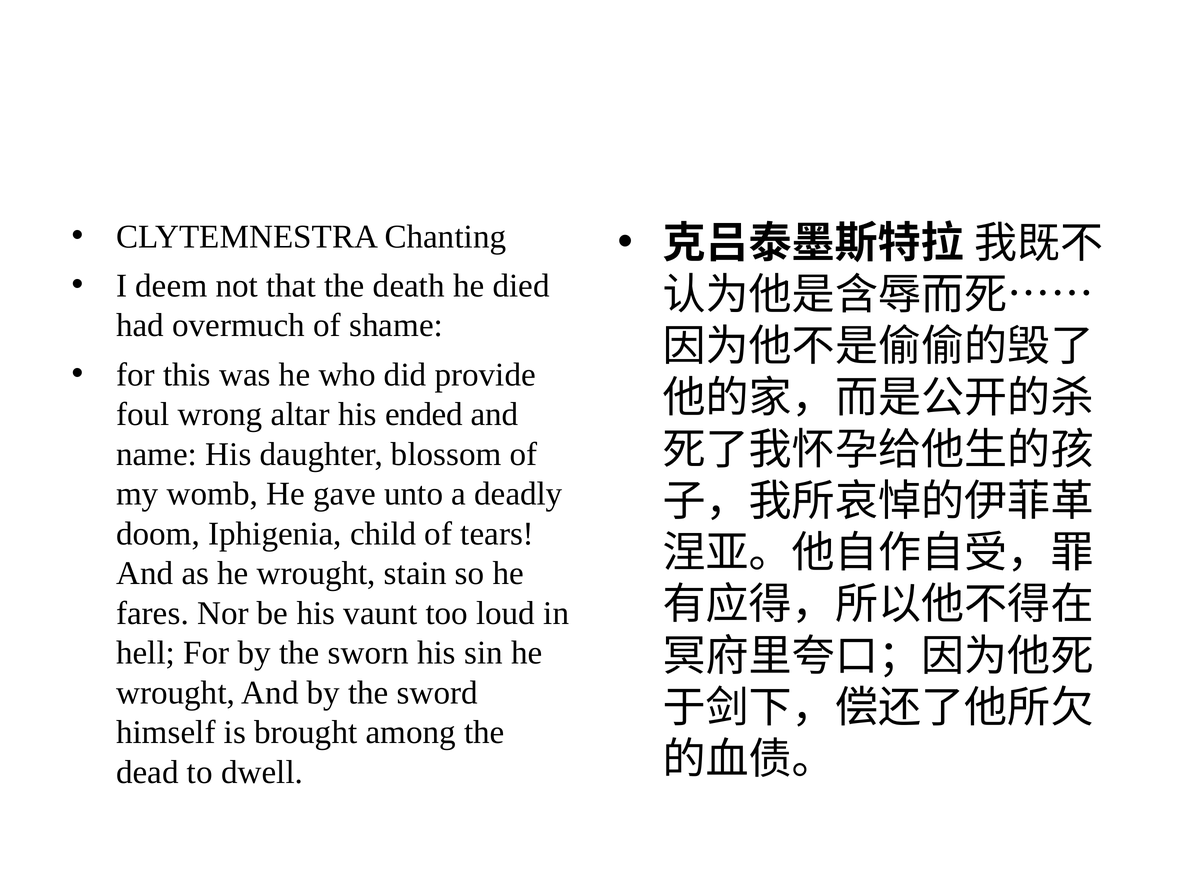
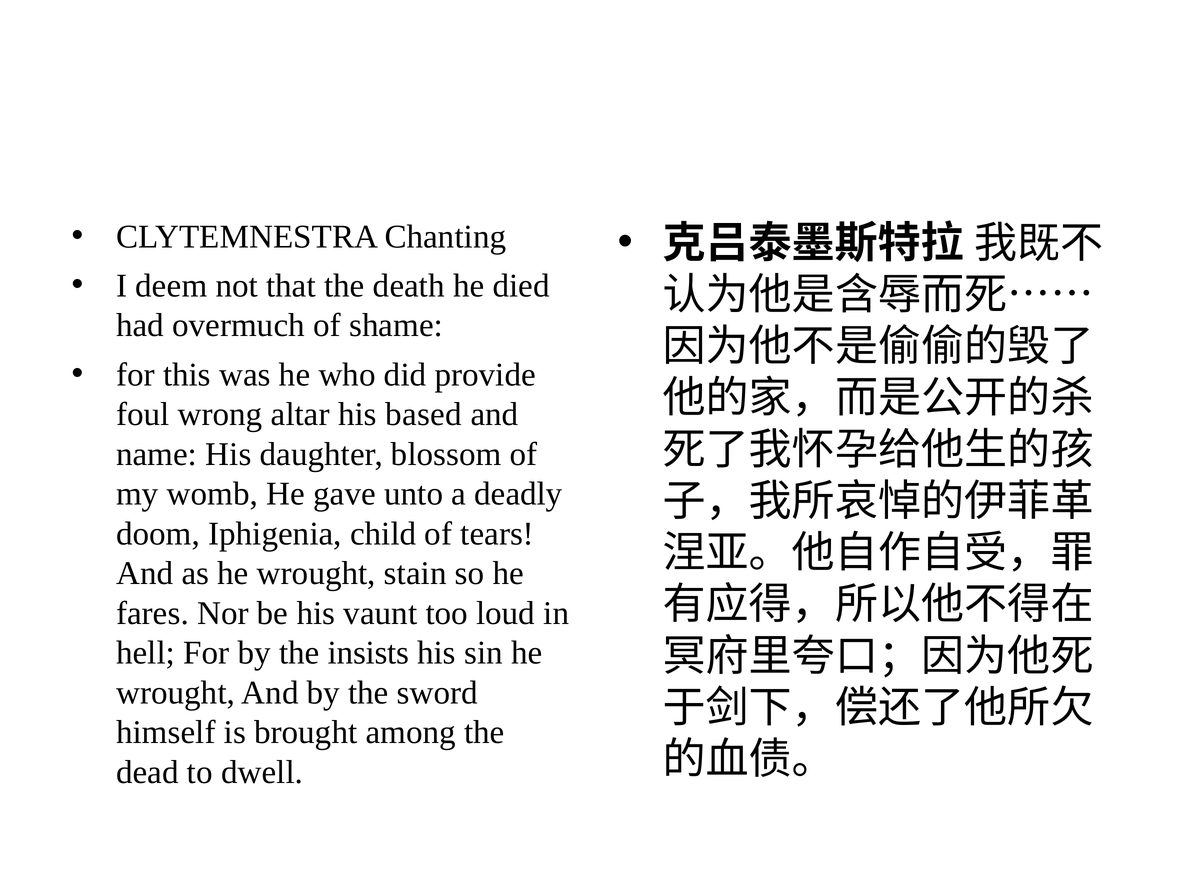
ended: ended -> based
sworn: sworn -> insists
